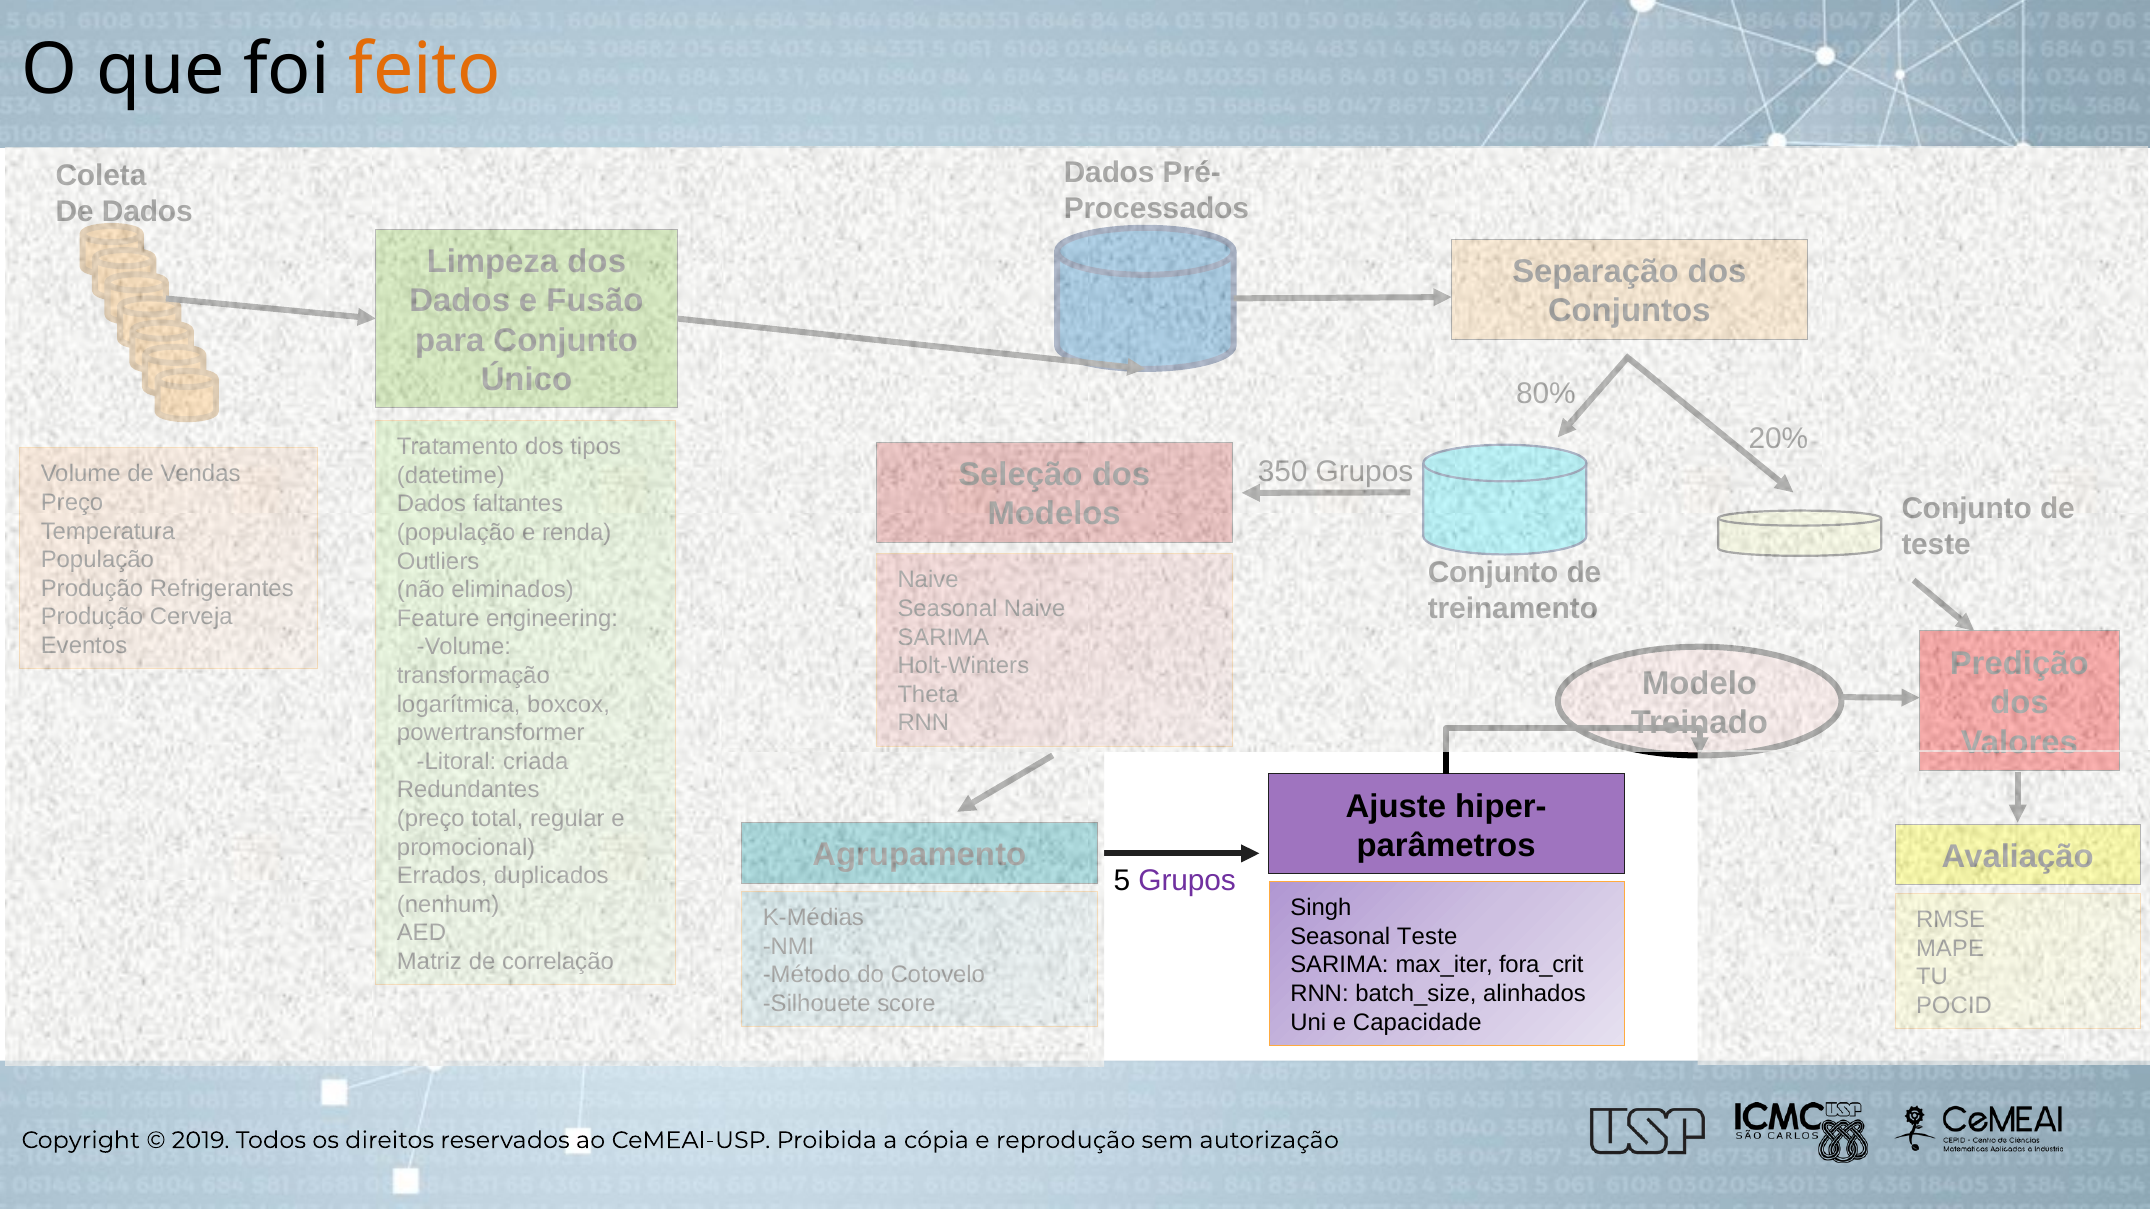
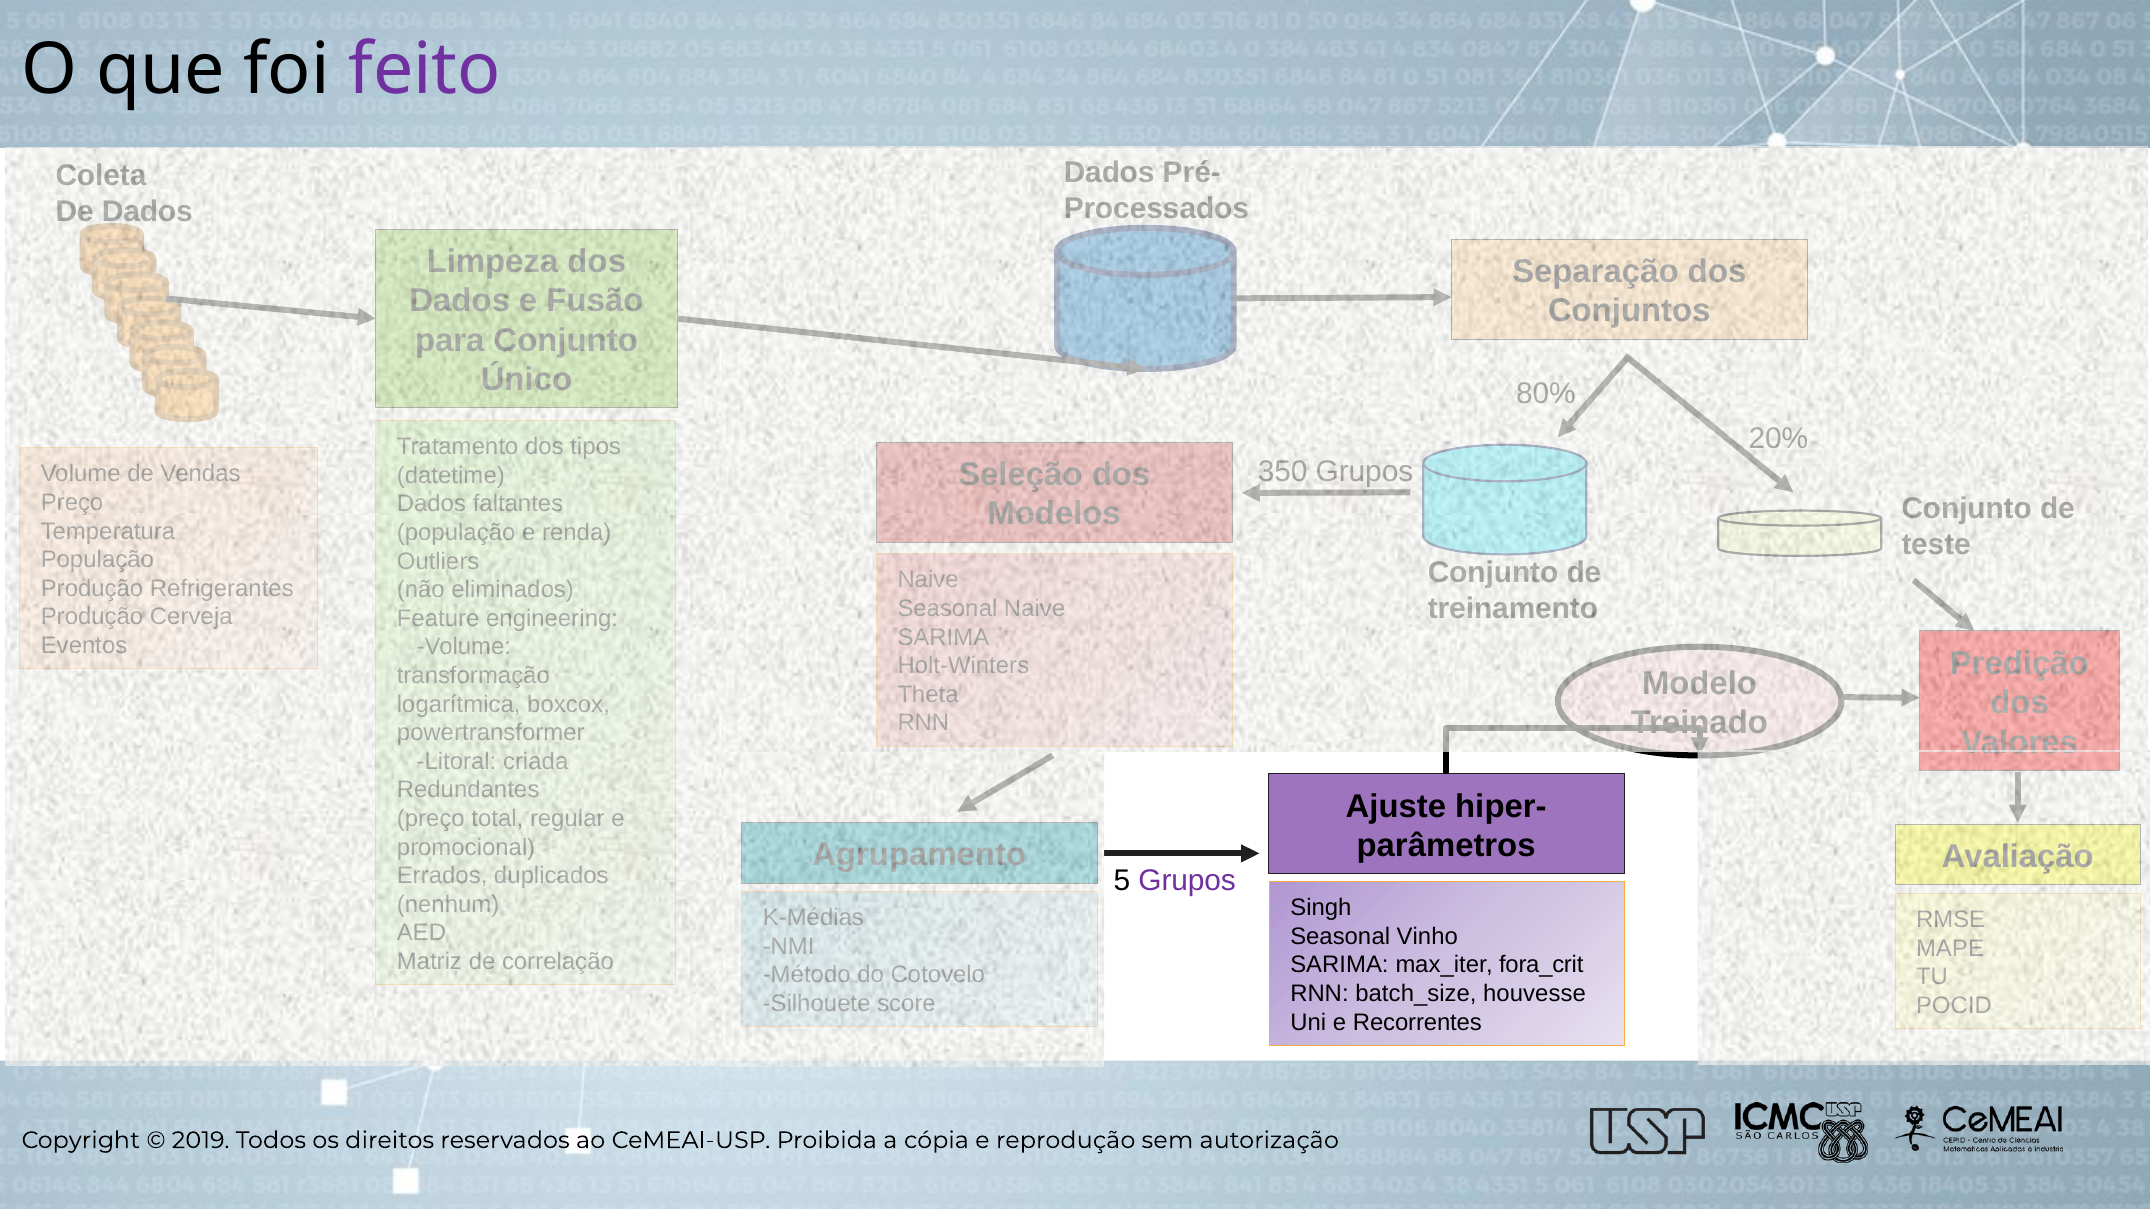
feito colour: orange -> purple
Seasonal Teste: Teste -> Vinho
alinhados: alinhados -> houvesse
Capacidade: Capacidade -> Recorrentes
